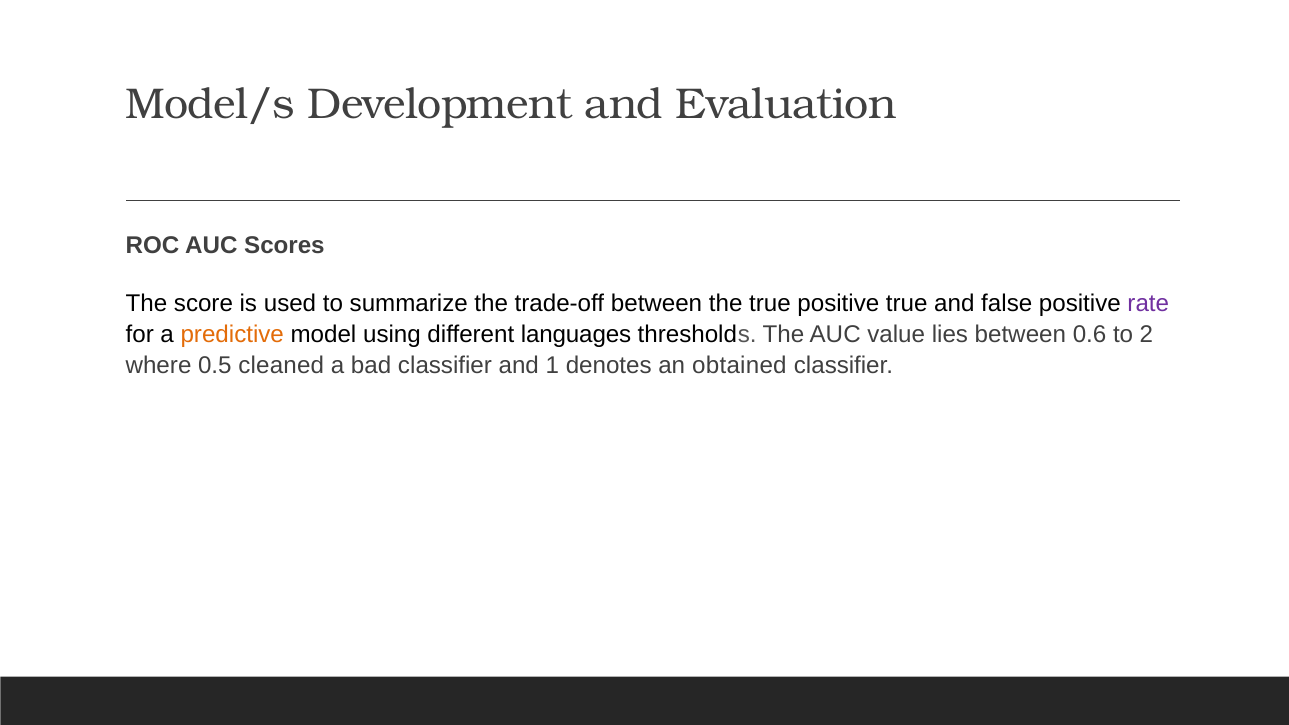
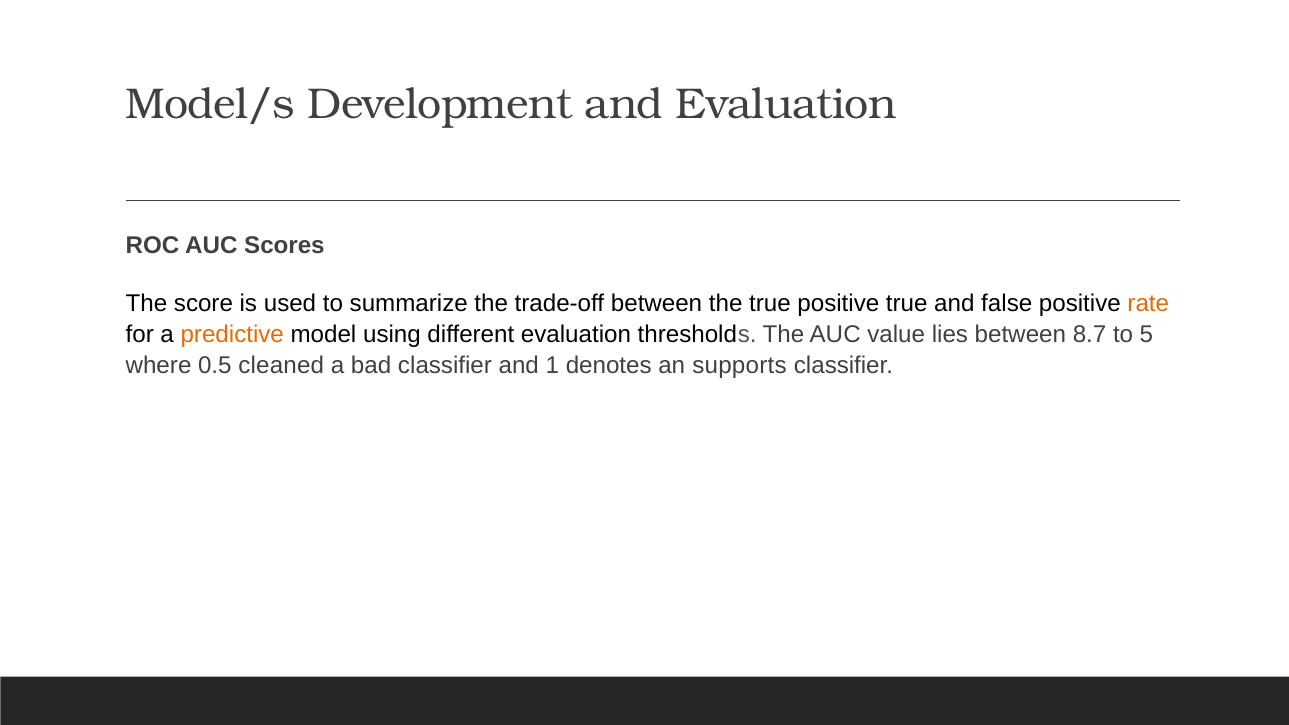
rate colour: purple -> orange
different languages: languages -> evaluation
0.6: 0.6 -> 8.7
2: 2 -> 5
obtained: obtained -> supports
